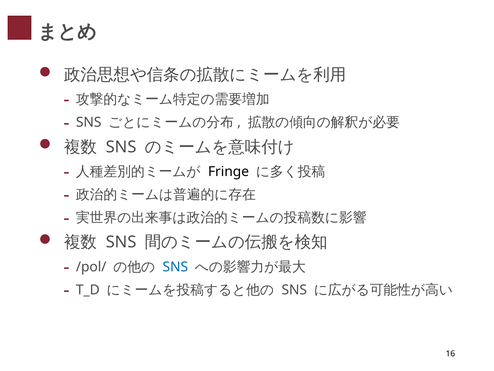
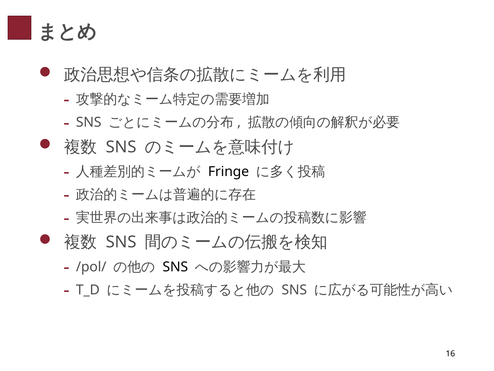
SNS at (175, 266) colour: blue -> black
